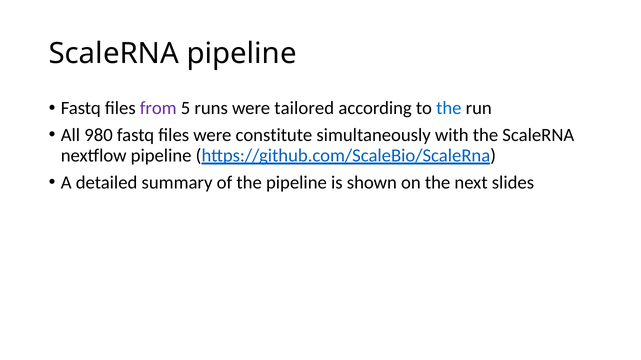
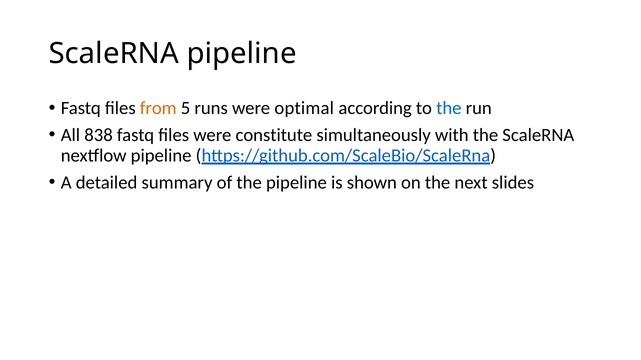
from colour: purple -> orange
tailored: tailored -> optimal
980: 980 -> 838
